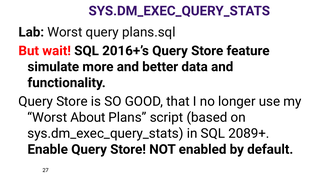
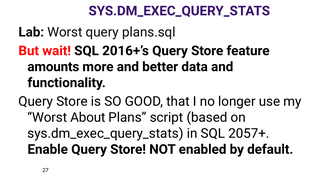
simulate: simulate -> amounts
2089+: 2089+ -> 2057+
